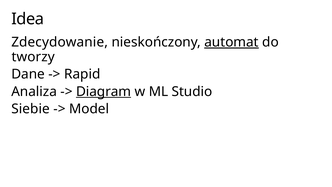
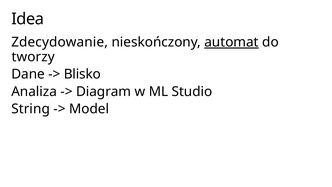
Rapid: Rapid -> Blisko
Diagram underline: present -> none
Siebie: Siebie -> String
